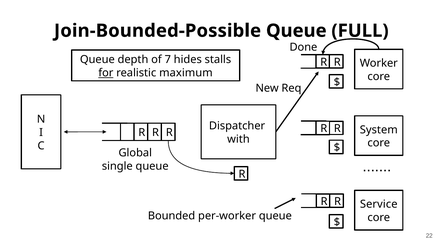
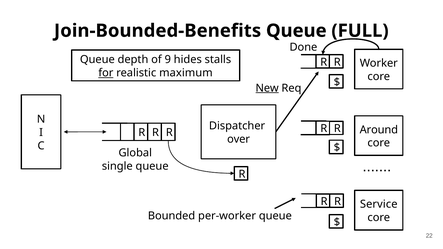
Join-Bounded-Possible: Join-Bounded-Possible -> Join-Bounded-Benefits
7: 7 -> 9
New underline: none -> present
System: System -> Around
with: with -> over
